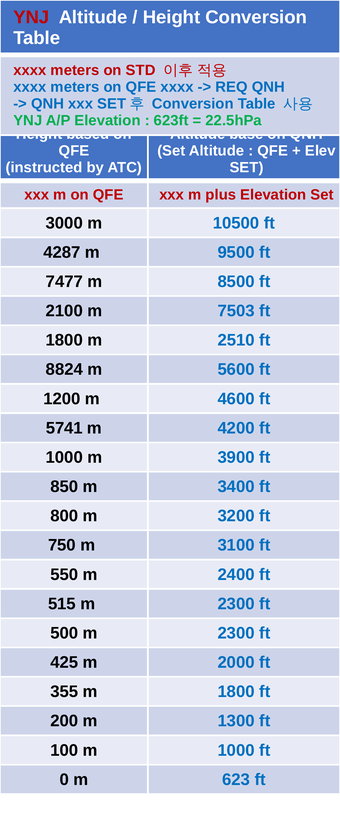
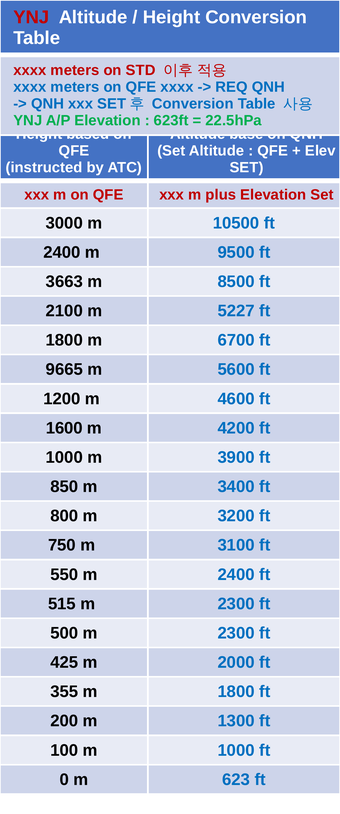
4287 at (62, 252): 4287 -> 2400
7477: 7477 -> 3663
7503: 7503 -> 5227
2510: 2510 -> 6700
8824: 8824 -> 9665
5741: 5741 -> 1600
